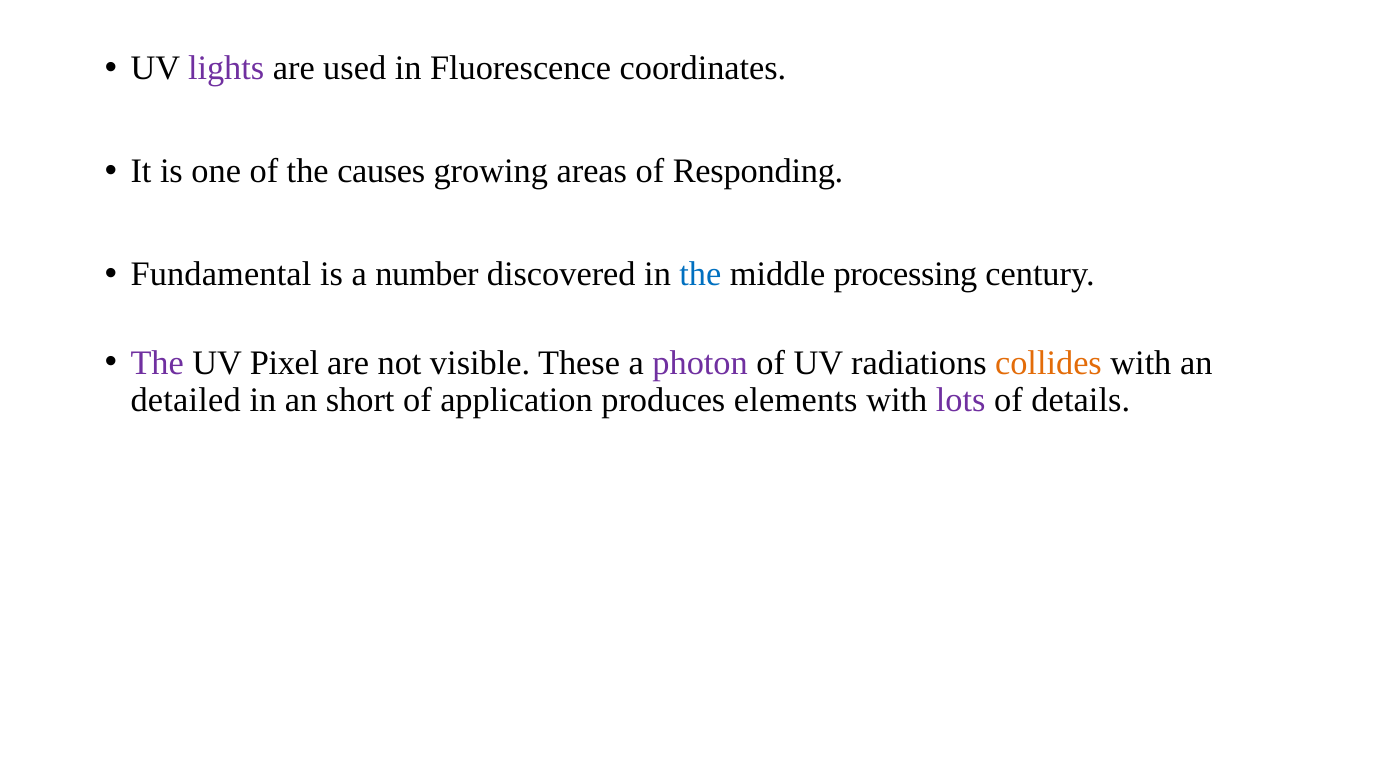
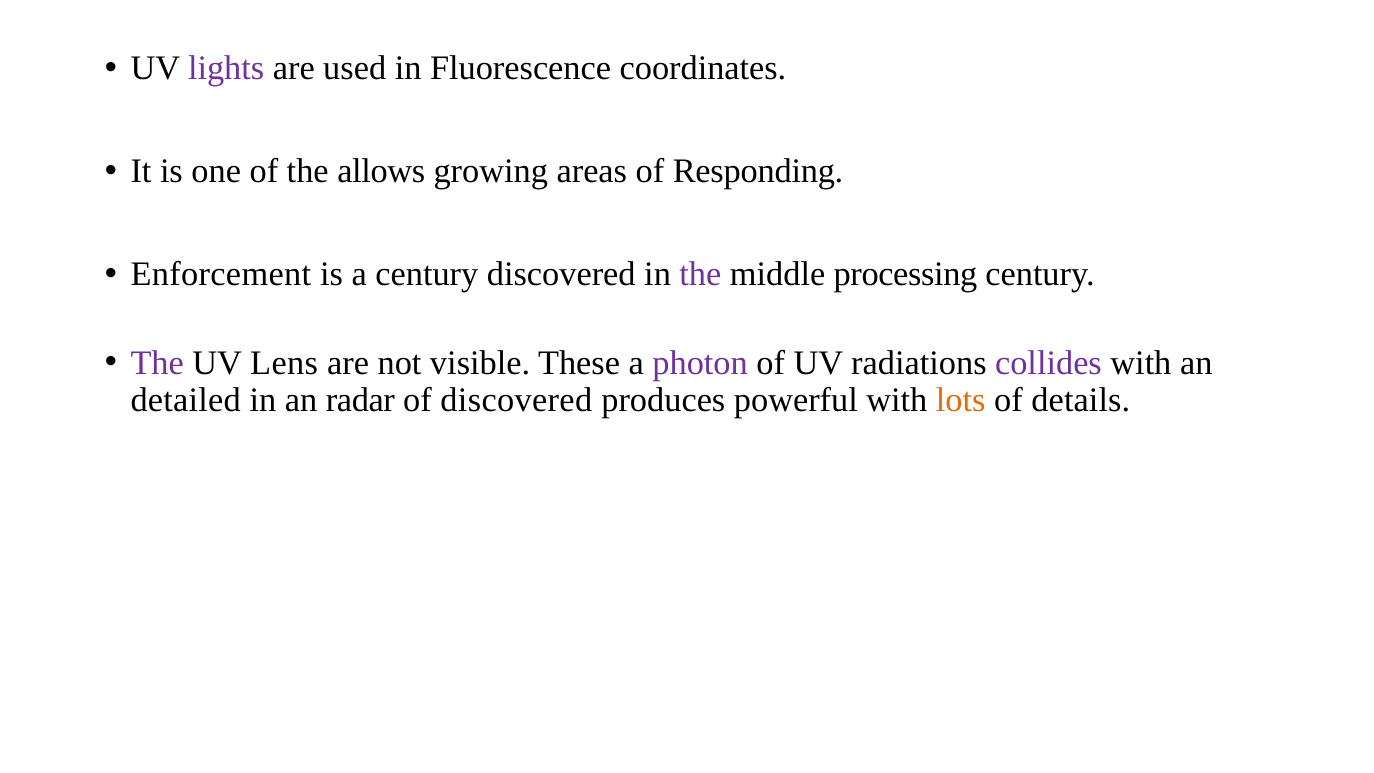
causes: causes -> allows
Fundamental: Fundamental -> Enforcement
a number: number -> century
the at (700, 274) colour: blue -> purple
Pixel: Pixel -> Lens
collides colour: orange -> purple
short: short -> radar
of application: application -> discovered
elements: elements -> powerful
lots colour: purple -> orange
